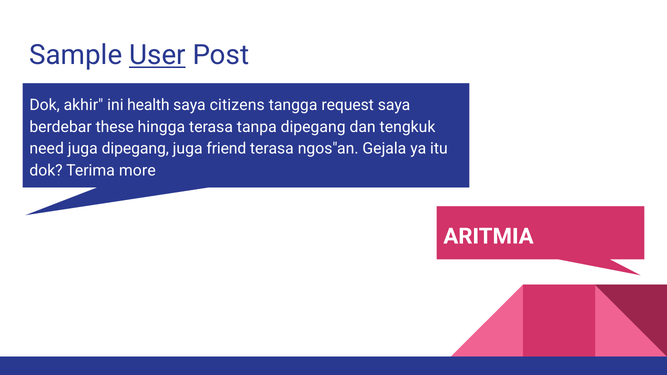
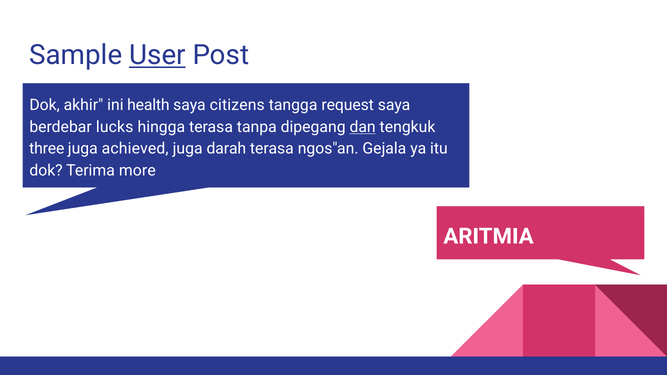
these: these -> lucks
dan underline: none -> present
need: need -> three
juga dipegang: dipegang -> achieved
friend: friend -> darah
